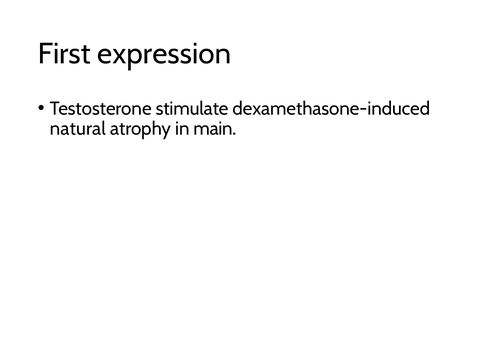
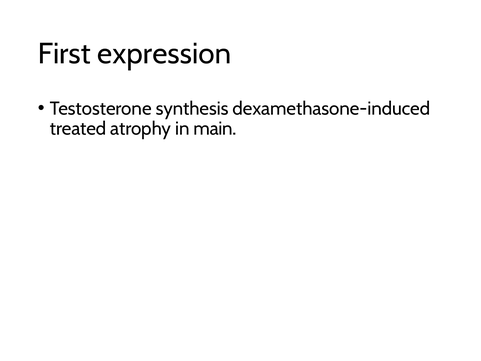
stimulate: stimulate -> synthesis
natural: natural -> treated
